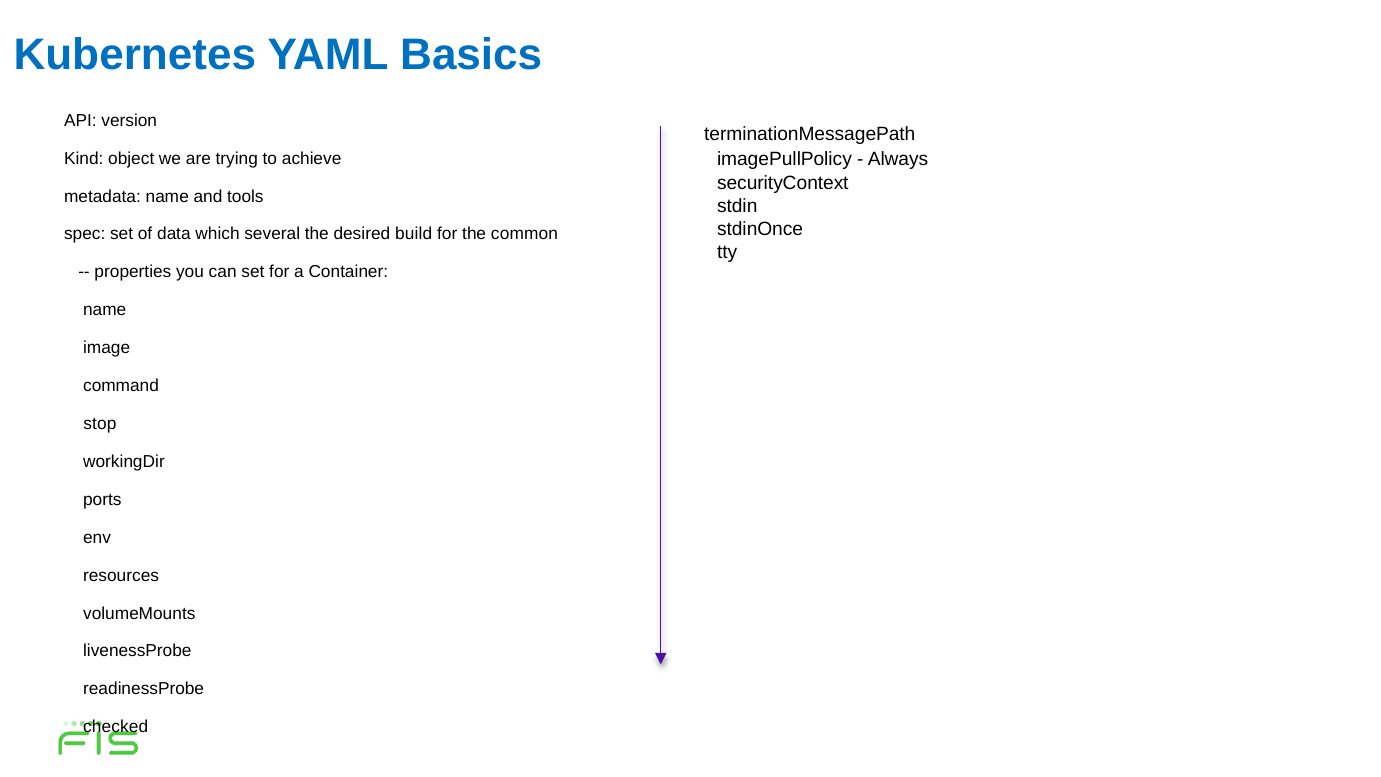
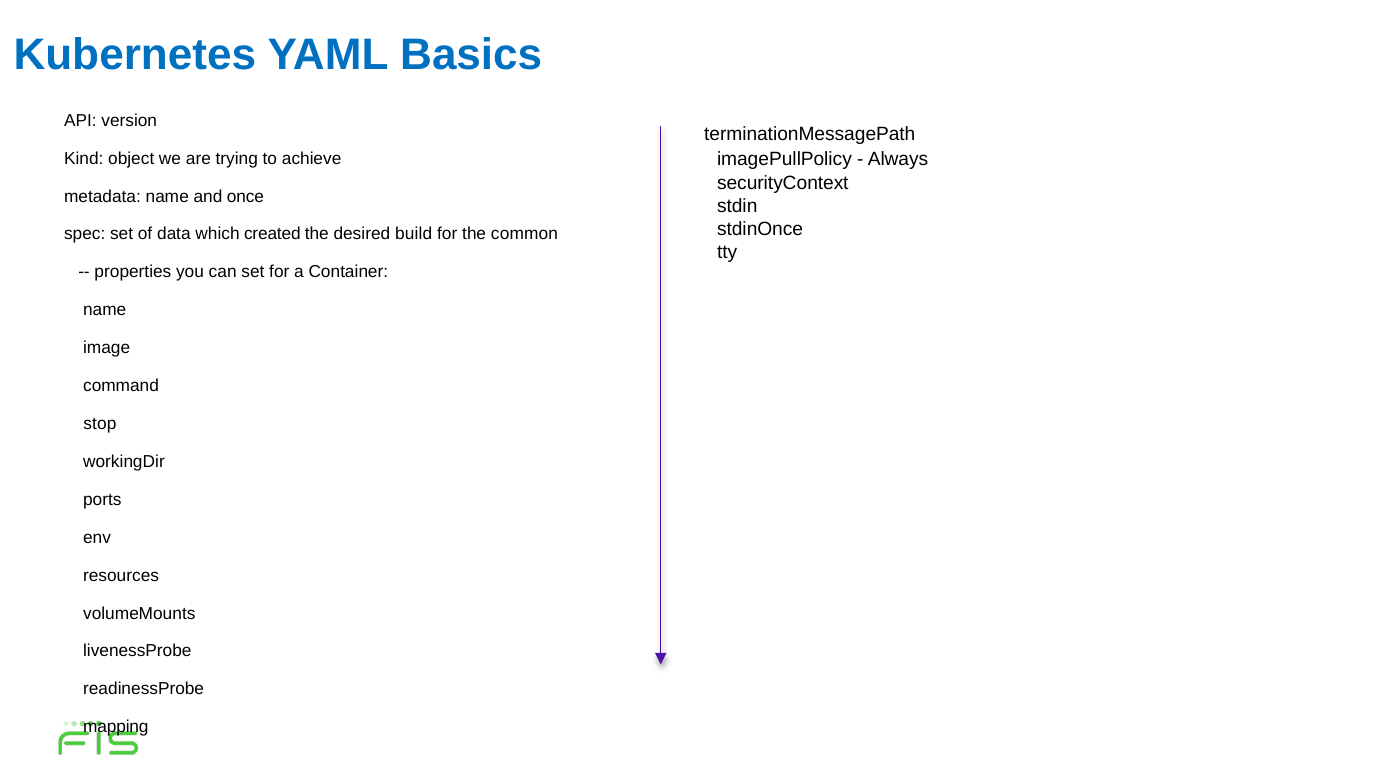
tools: tools -> once
several: several -> created
checked: checked -> mapping
